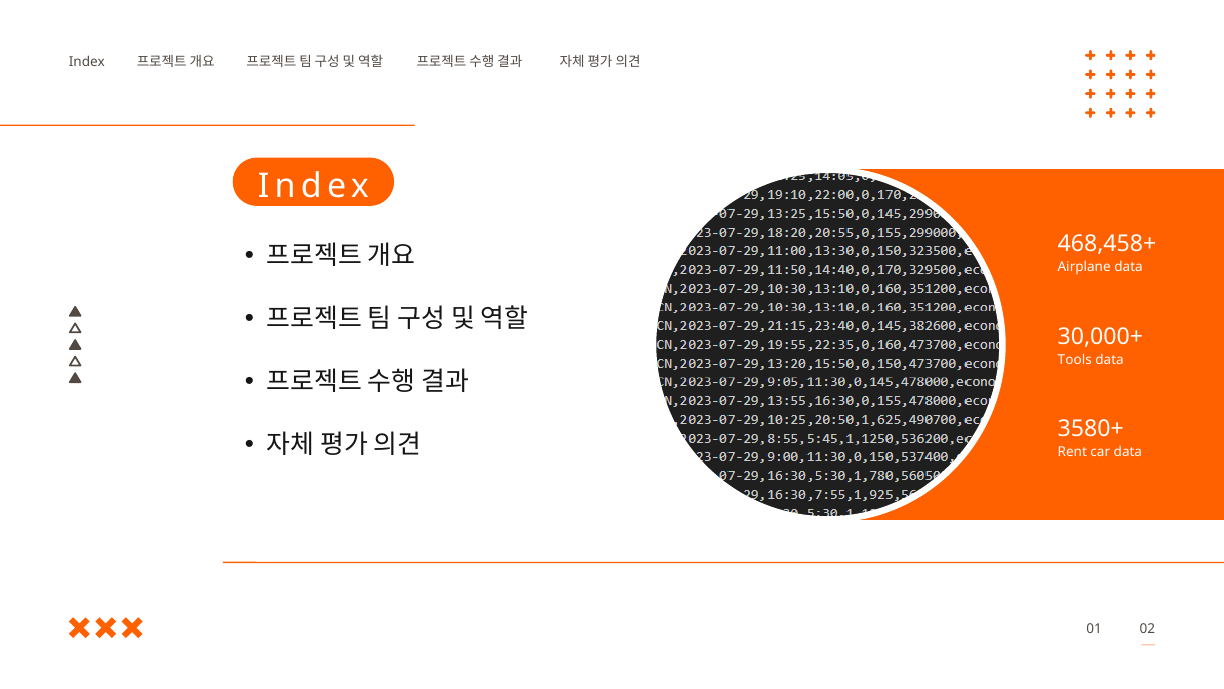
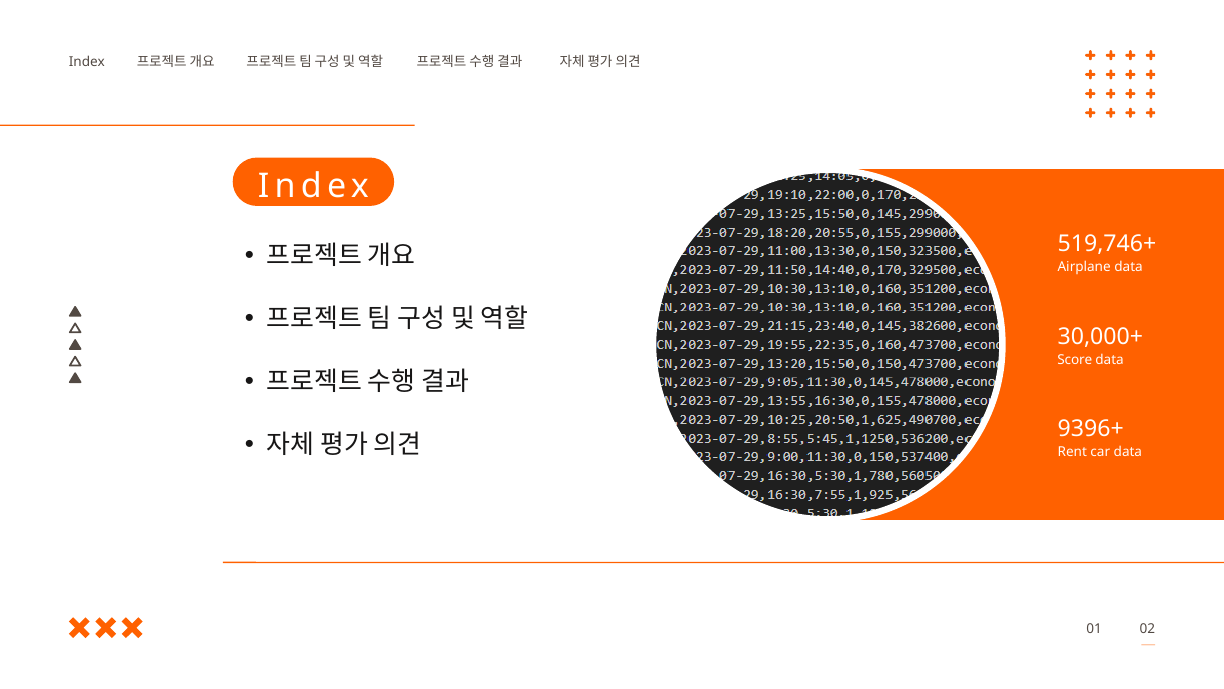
468,458+: 468,458+ -> 519,746+
Tools: Tools -> Score
3580+: 3580+ -> 9396+
